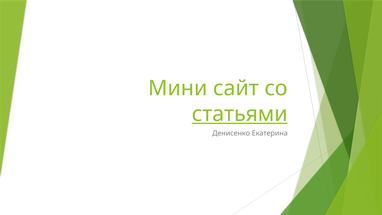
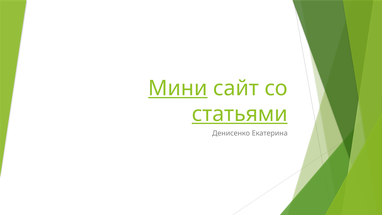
Мини underline: none -> present
